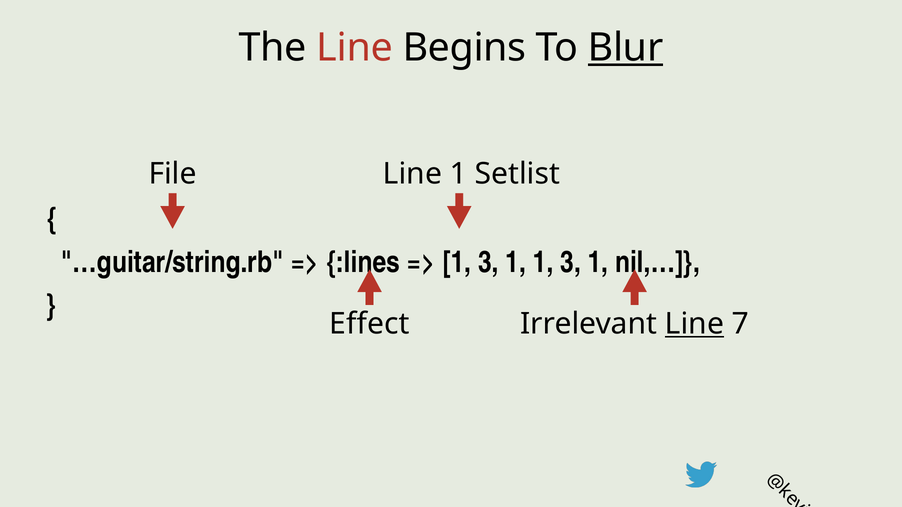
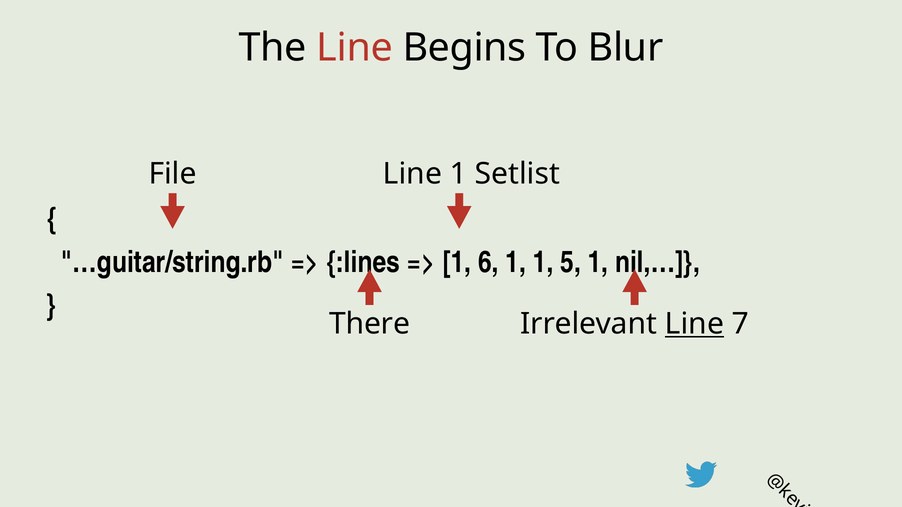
Blur underline: present -> none
3 at (488, 262): 3 -> 6
1 1 3: 3 -> 5
Effect: Effect -> There
